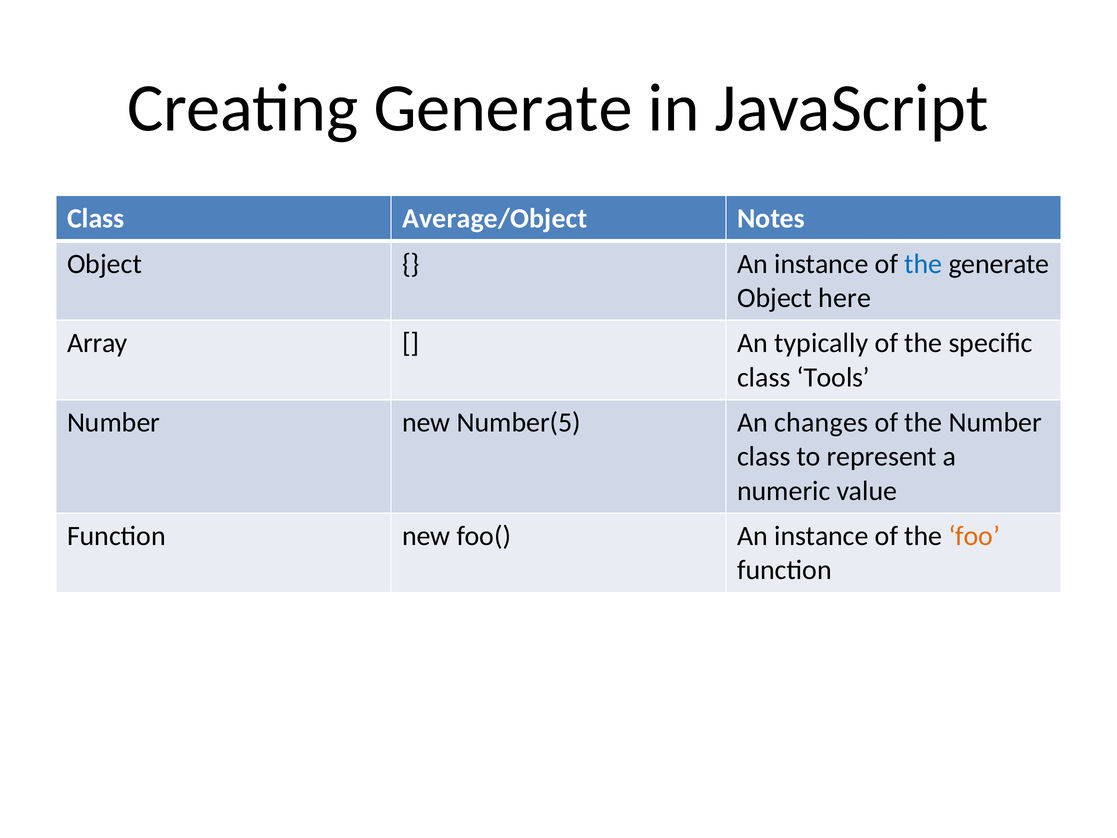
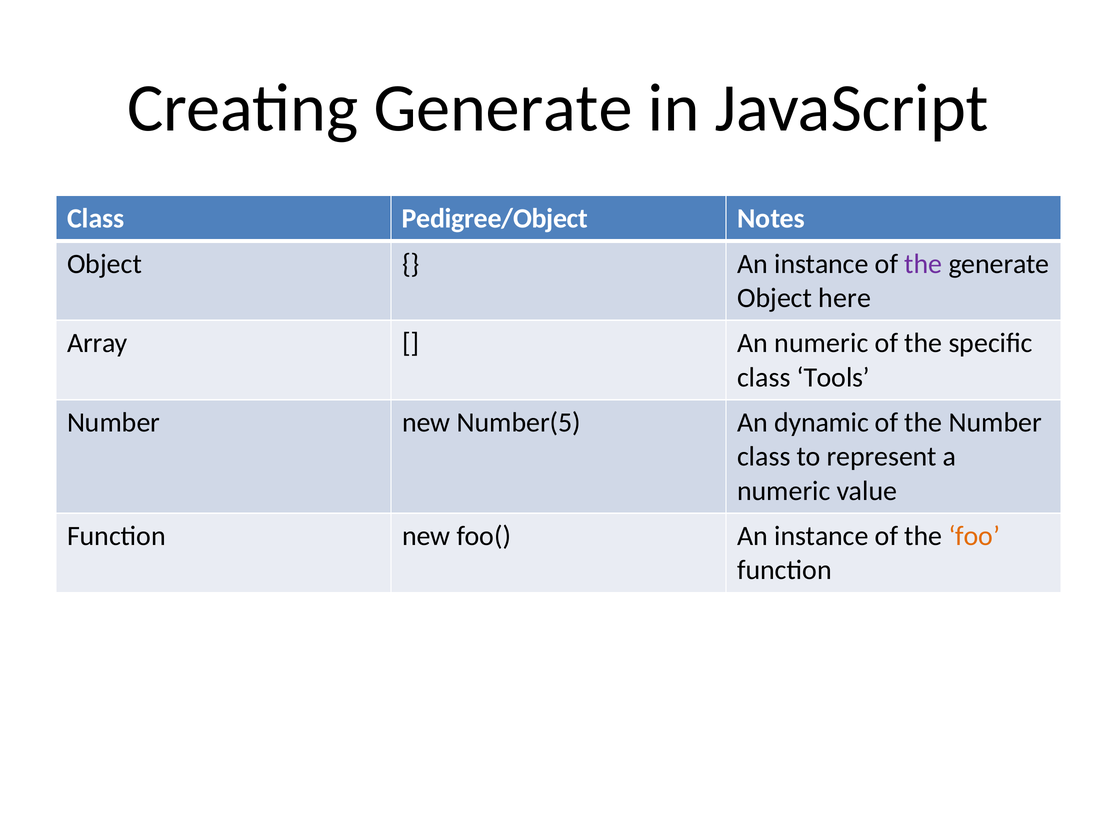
Average/Object: Average/Object -> Pedigree/Object
the at (923, 264) colour: blue -> purple
An typically: typically -> numeric
changes: changes -> dynamic
